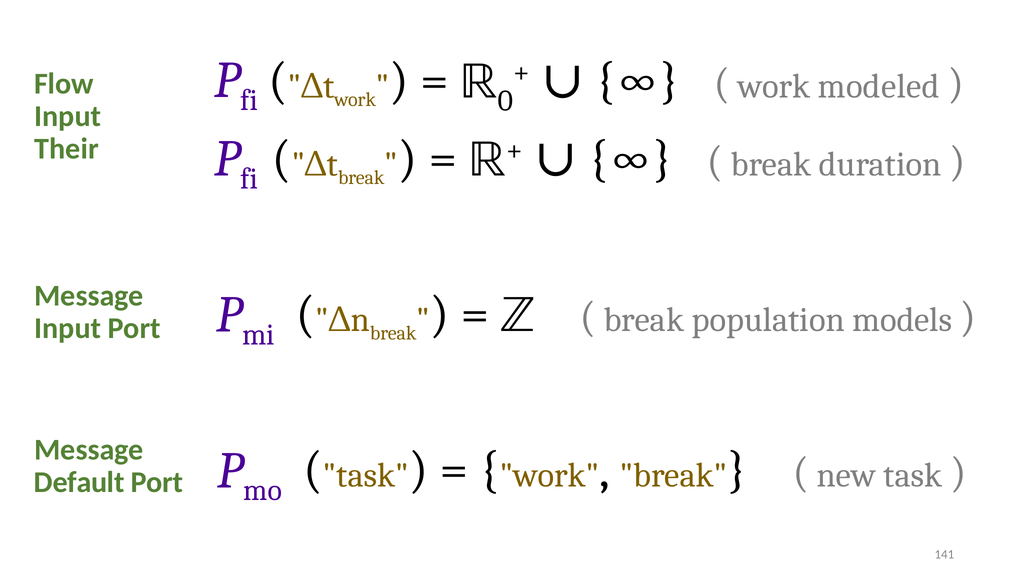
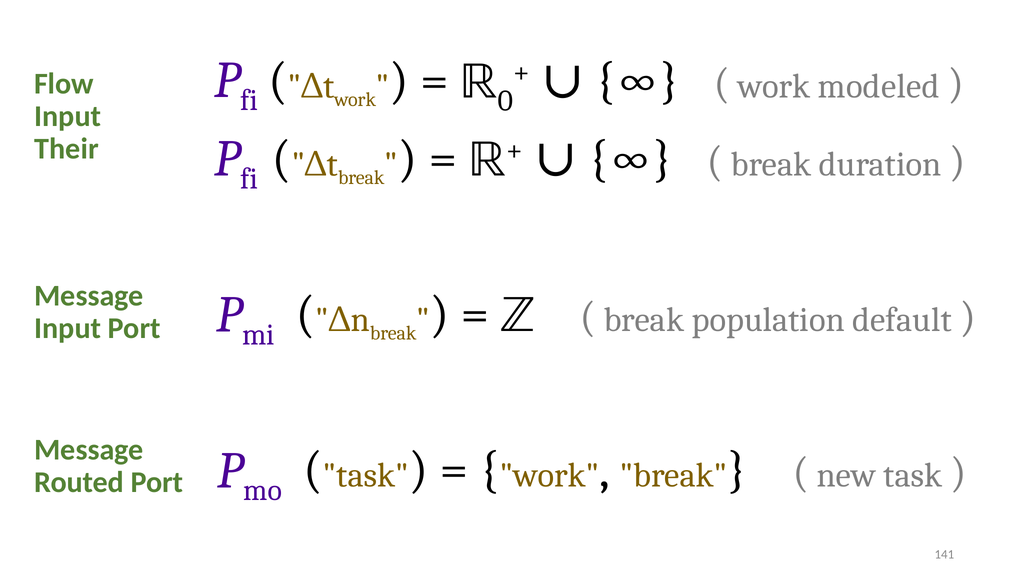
models: models -> default
Default: Default -> Routed
